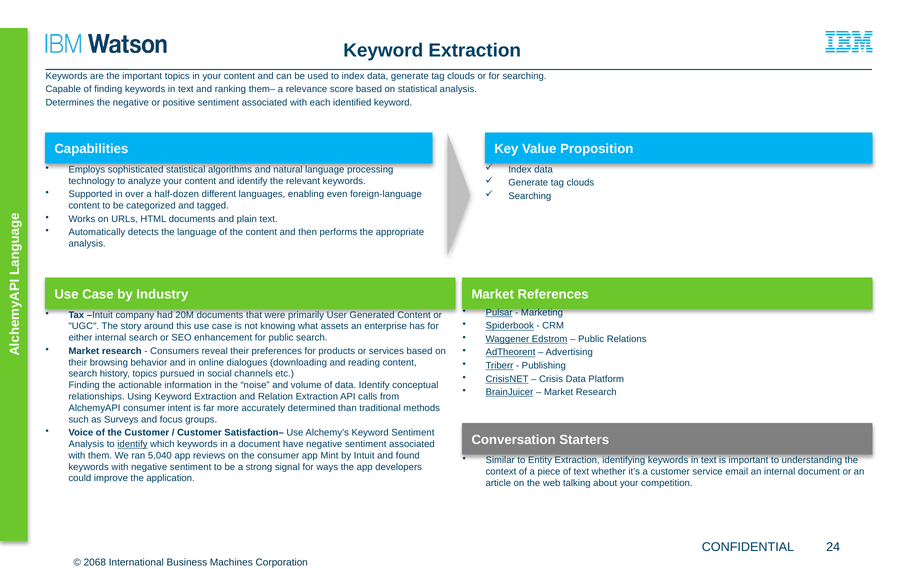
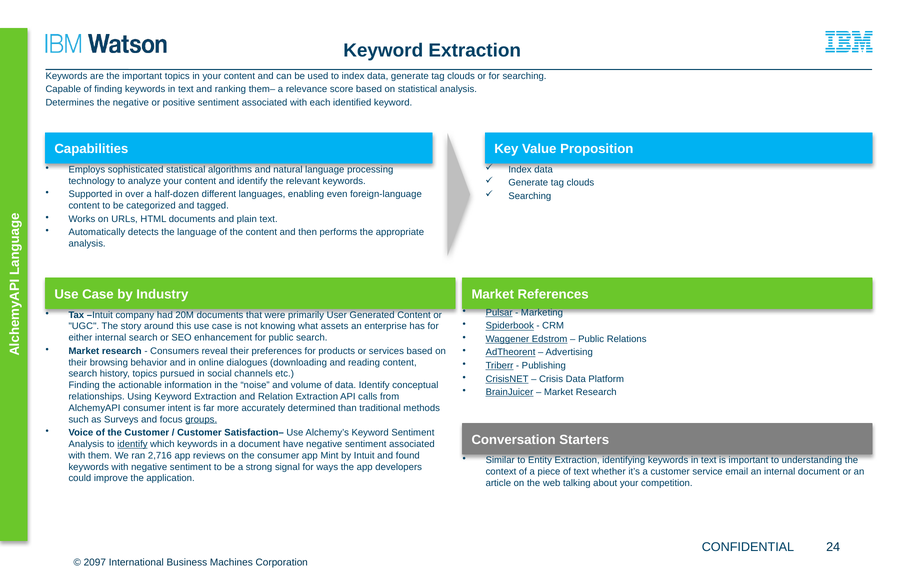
groups underline: none -> present
5,040: 5,040 -> 2,716
2068: 2068 -> 2097
